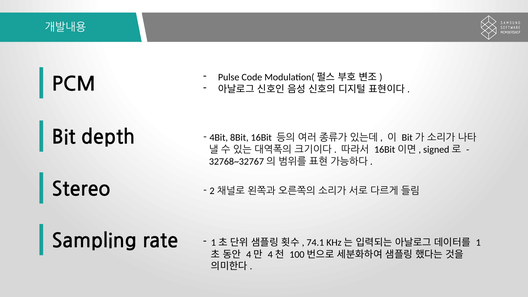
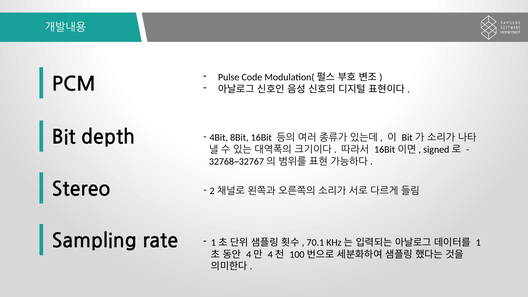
74.1: 74.1 -> 70.1
